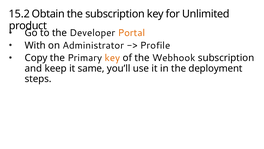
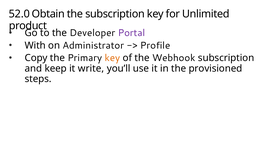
15.2: 15.2 -> 52.0
Portal colour: orange -> purple
same: same -> write
deployment: deployment -> provisioned
